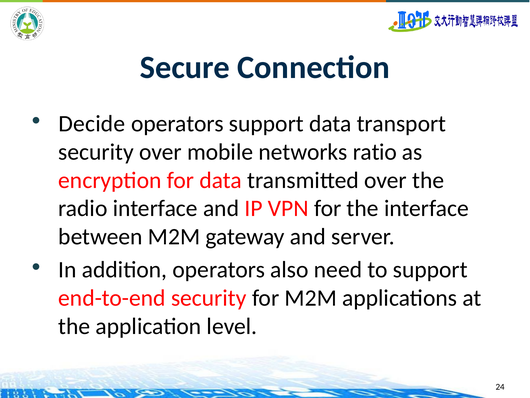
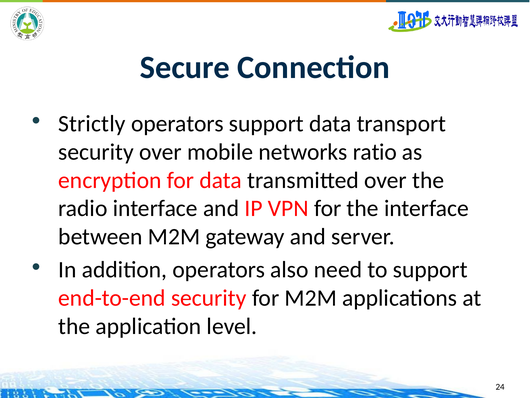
Decide: Decide -> Strictly
